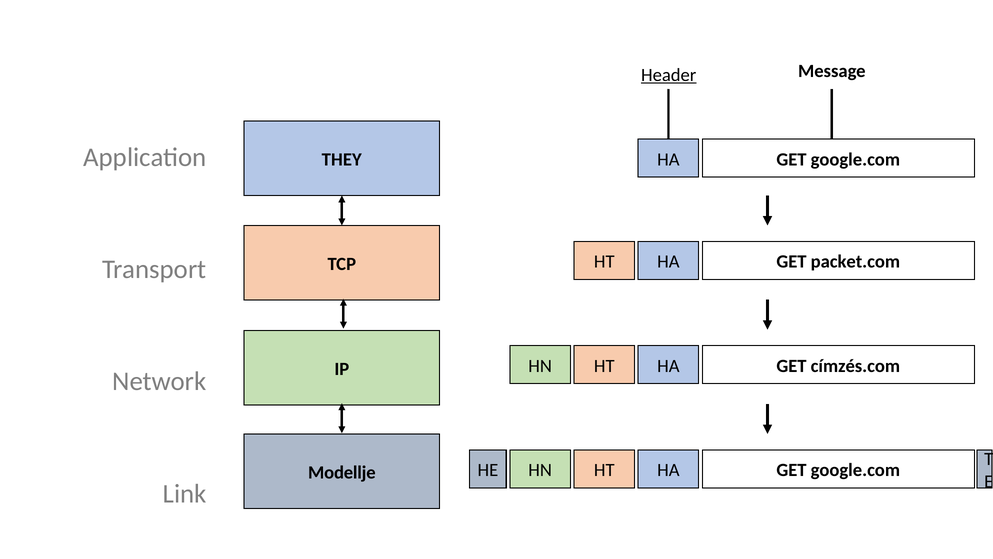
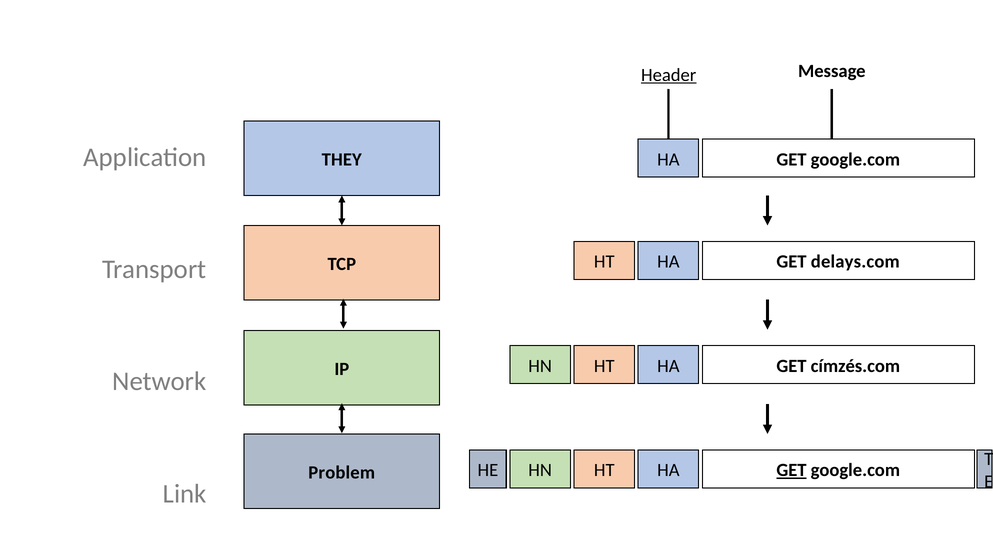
packet.com: packet.com -> delays.com
GET at (792, 470) underline: none -> present
Modellje: Modellje -> Problem
